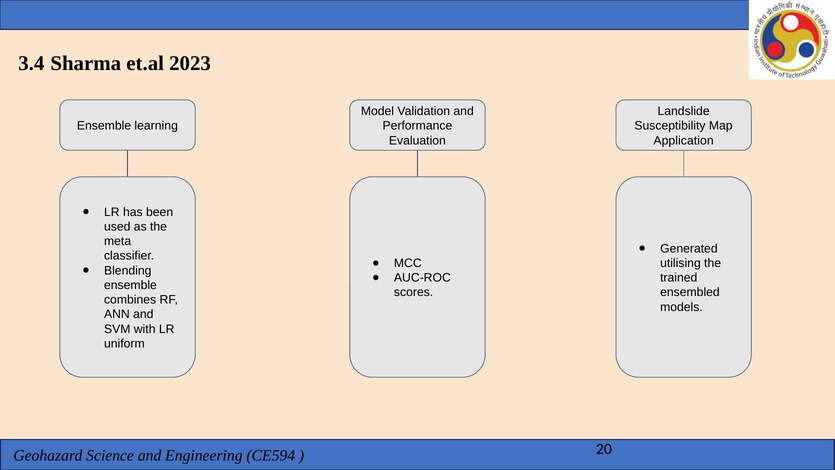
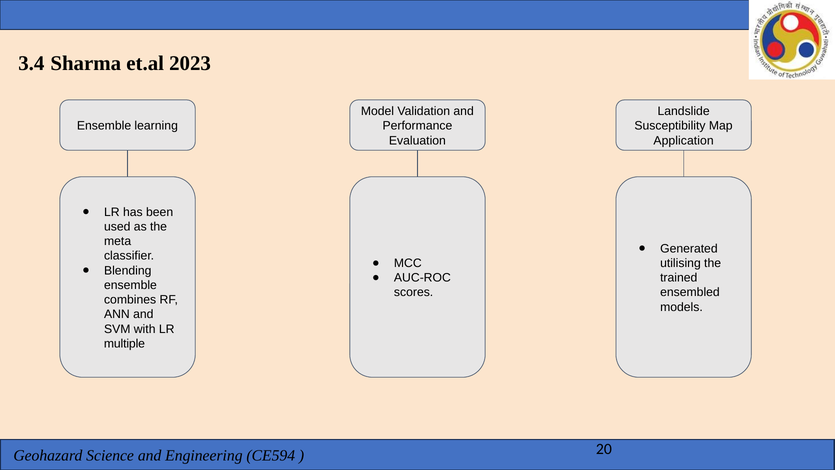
uniform: uniform -> multiple
